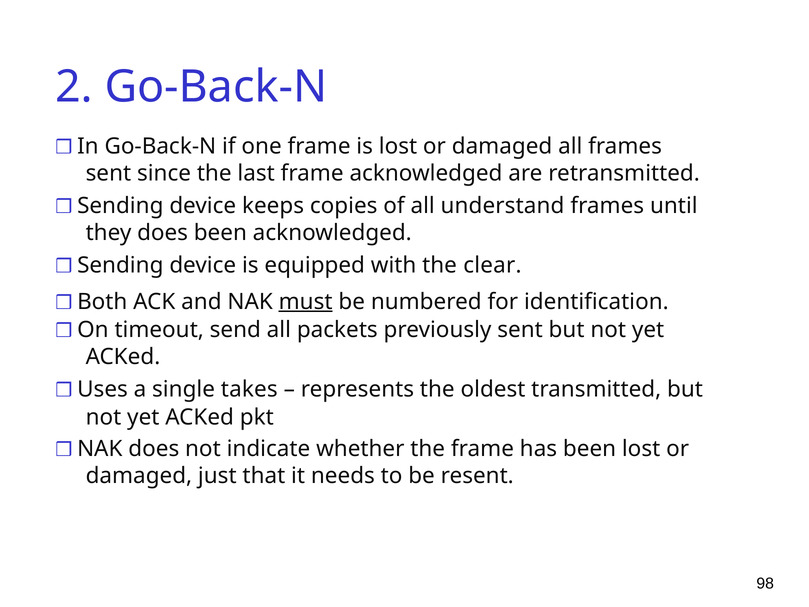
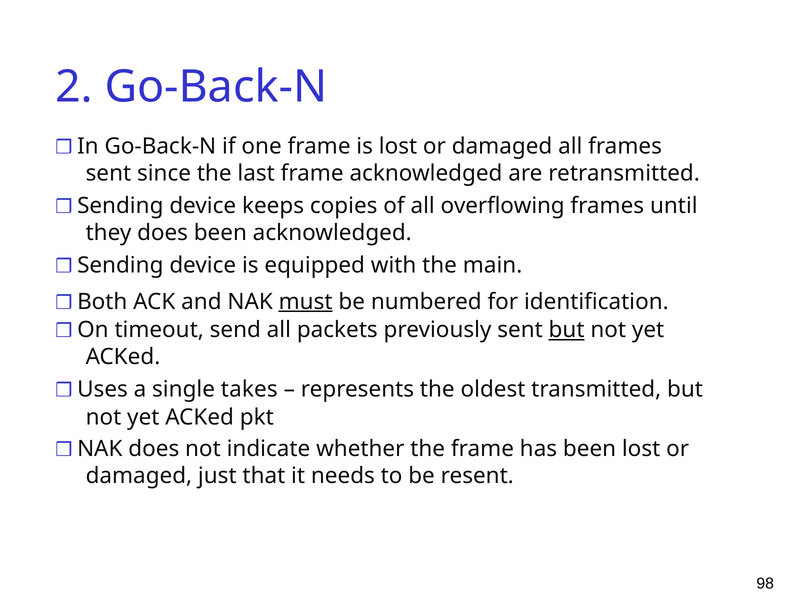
understand: understand -> overflowing
clear: clear -> main
but at (567, 330) underline: none -> present
